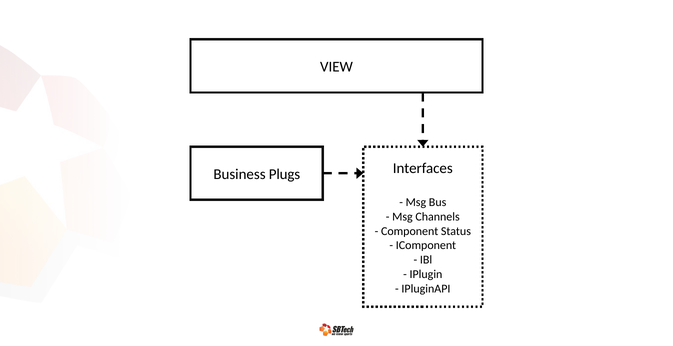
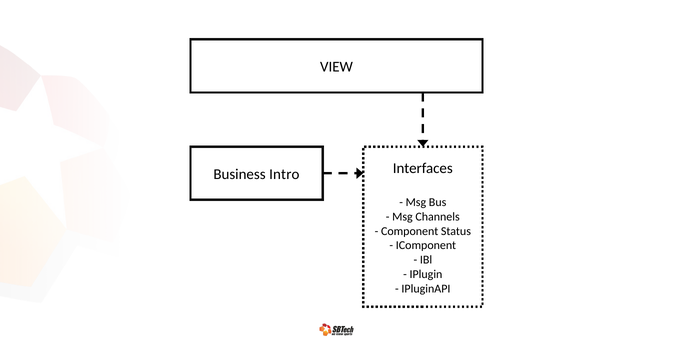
Plugs: Plugs -> Intro
